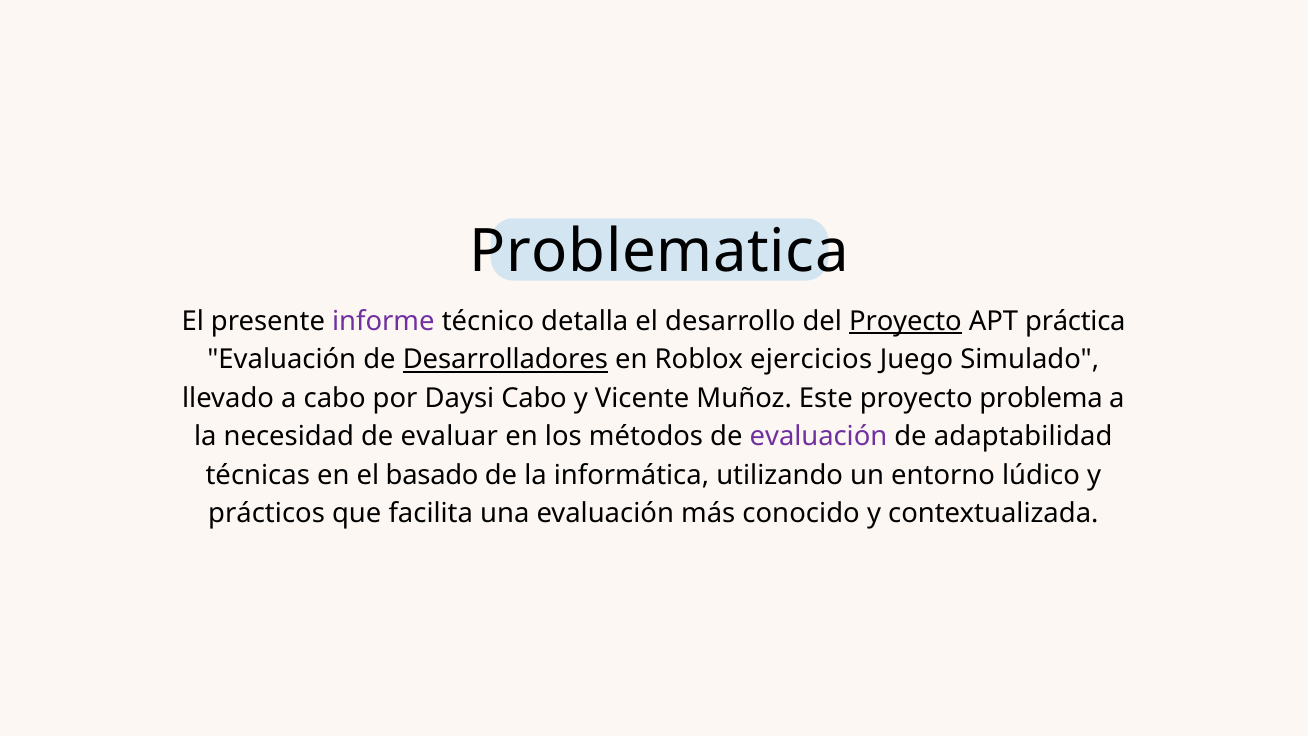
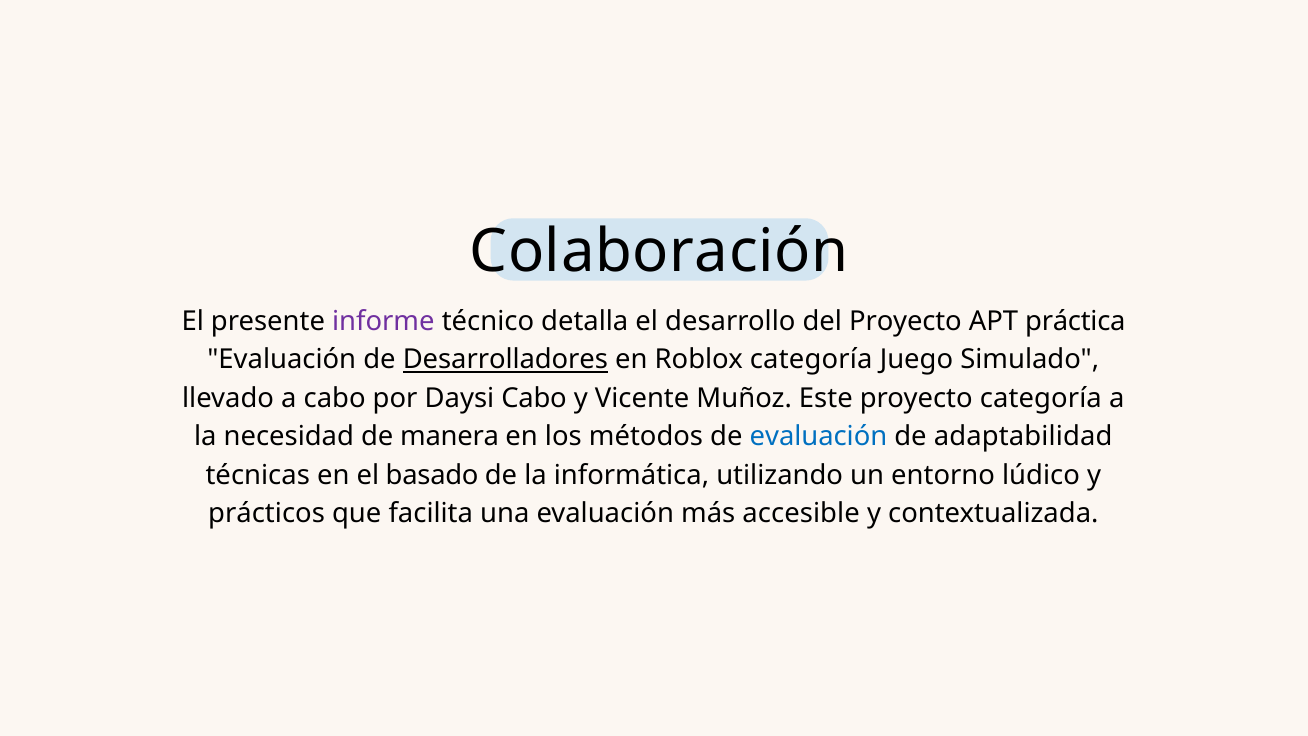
Problematica: Problematica -> Colaboración
Proyecto at (905, 321) underline: present -> none
Roblox ejercicios: ejercicios -> categoría
proyecto problema: problema -> categoría
evaluar: evaluar -> manera
evaluación at (818, 437) colour: purple -> blue
conocido: conocido -> accesible
